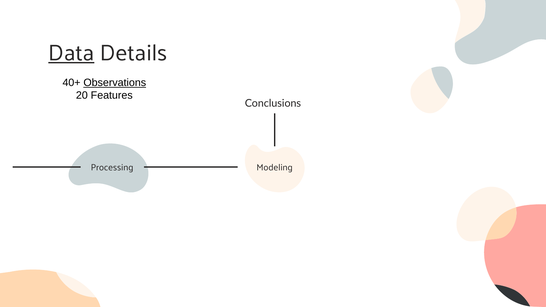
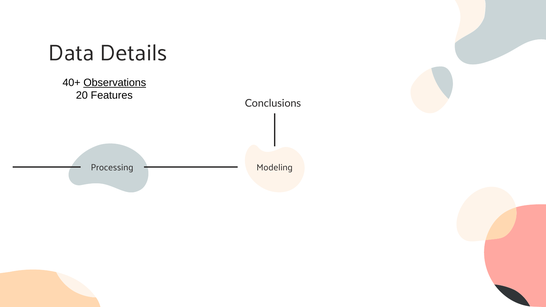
Data underline: present -> none
